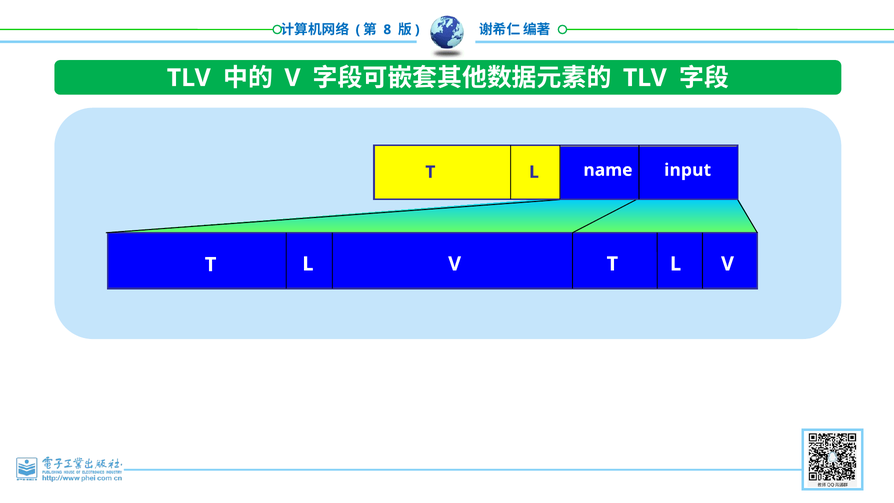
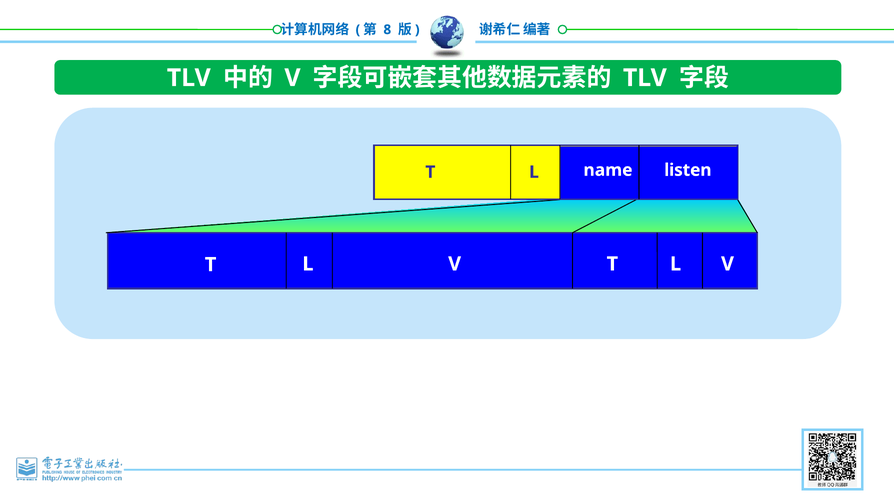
input: input -> listen
